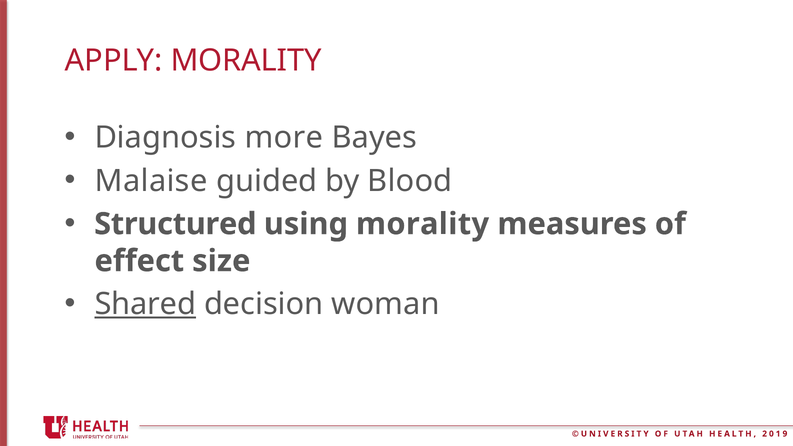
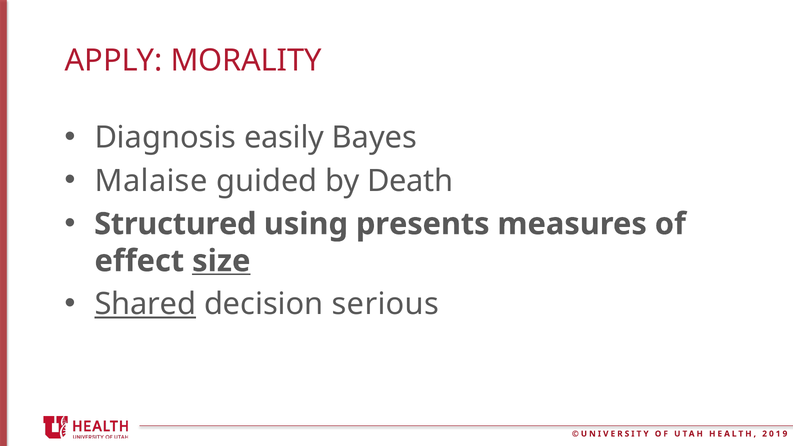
more: more -> easily
Blood: Blood -> Death
using morality: morality -> presents
size underline: none -> present
woman: woman -> serious
